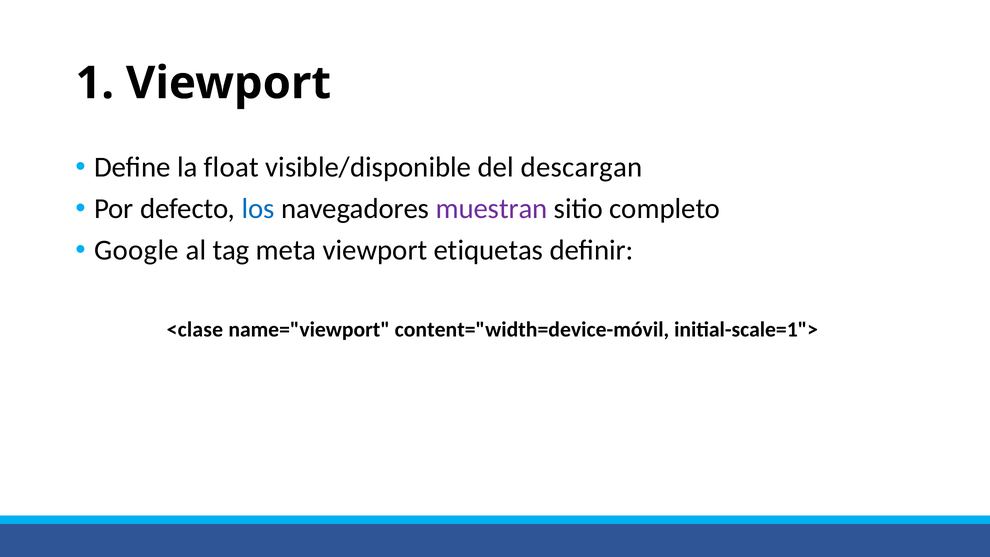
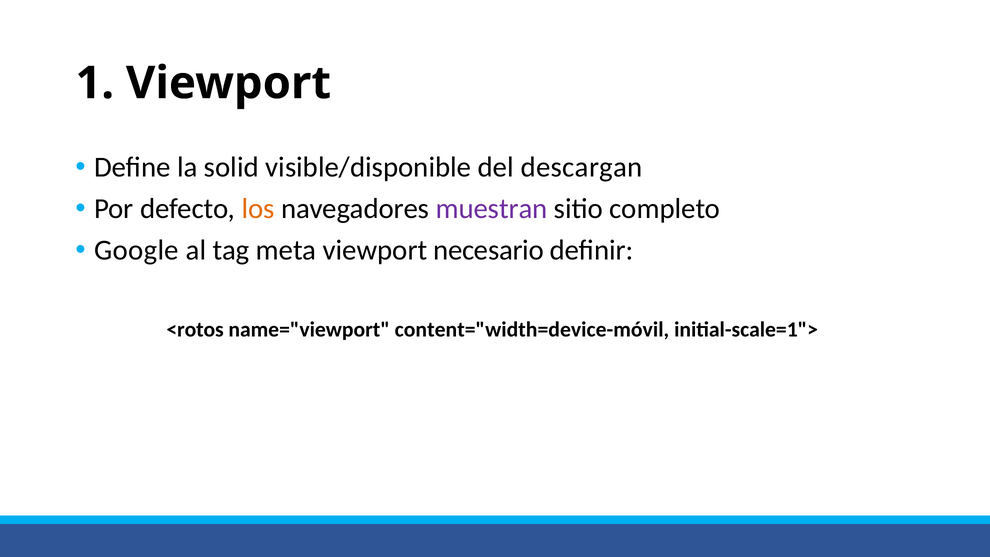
float: float -> solid
los colour: blue -> orange
etiquetas: etiquetas -> necesario
<clase: <clase -> <rotos
